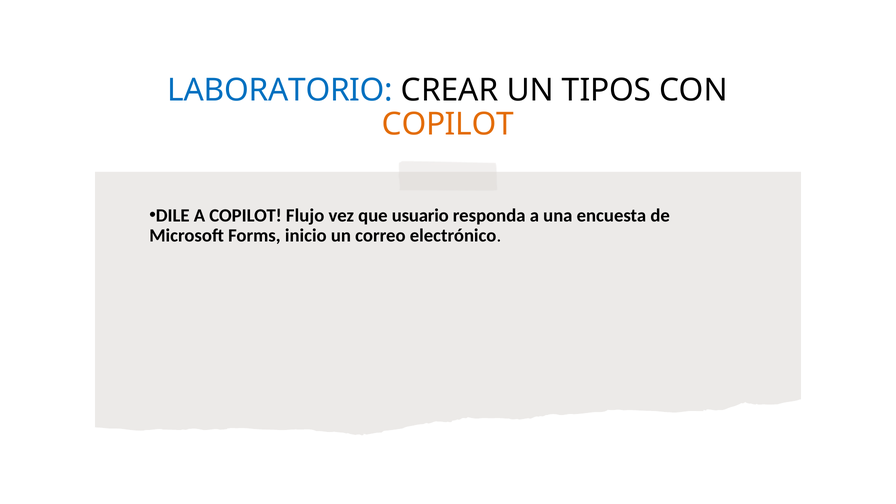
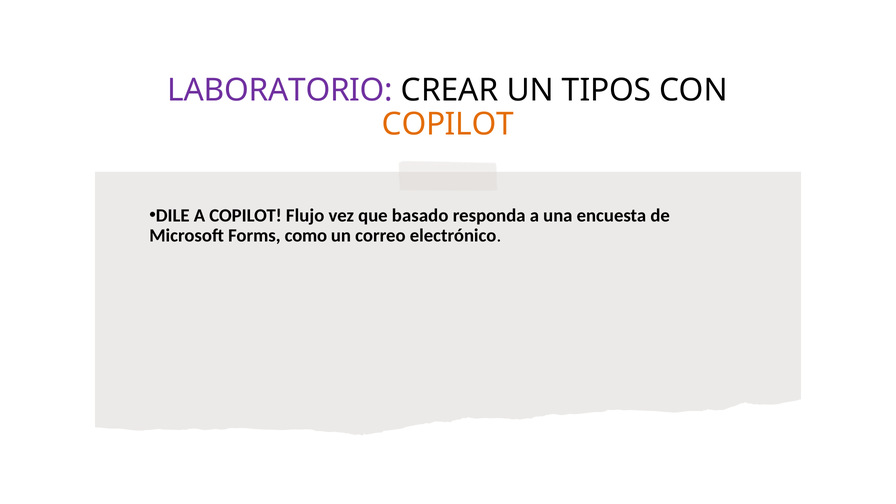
LABORATORIO colour: blue -> purple
usuario: usuario -> basado
inicio: inicio -> como
